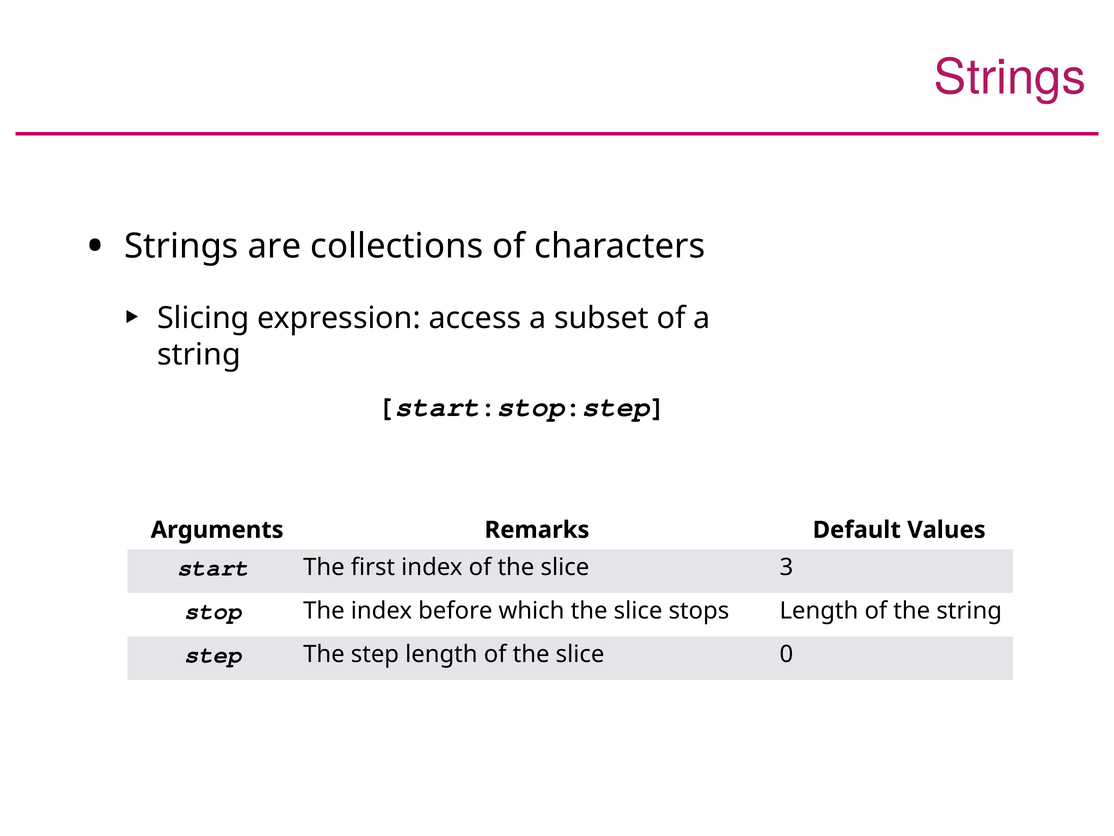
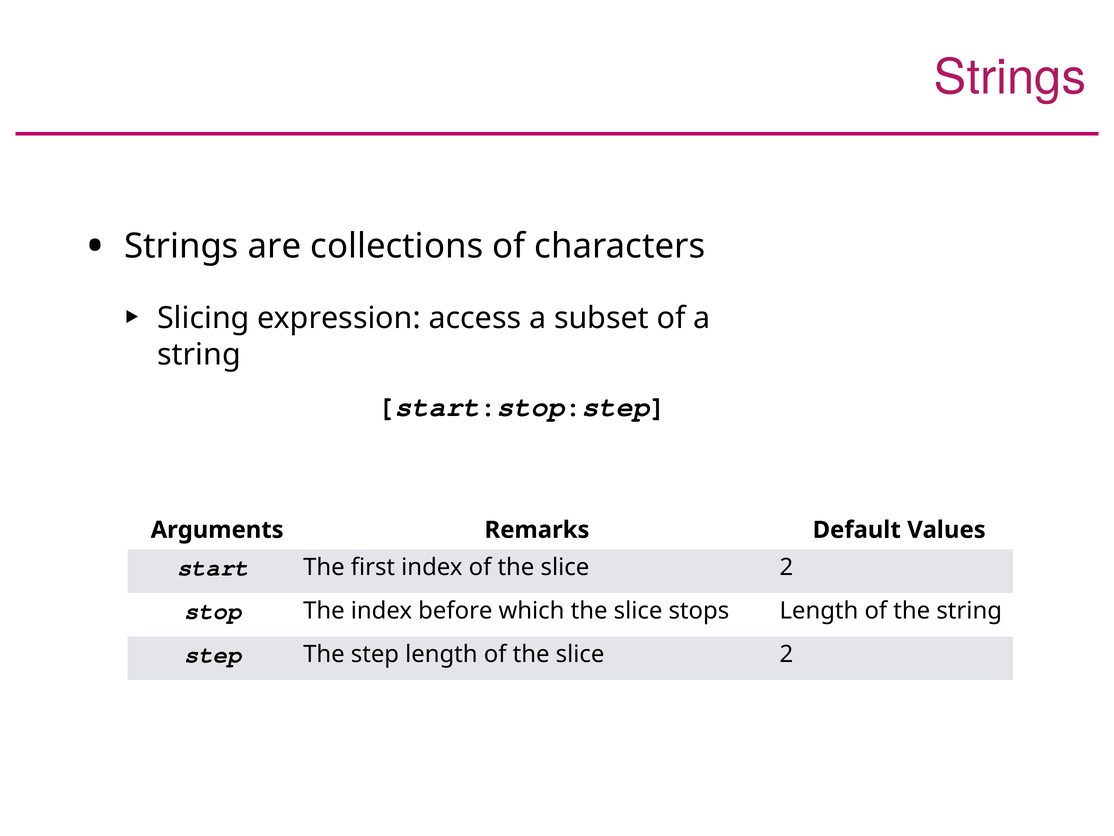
3 at (786, 567): 3 -> 2
0 at (786, 654): 0 -> 2
